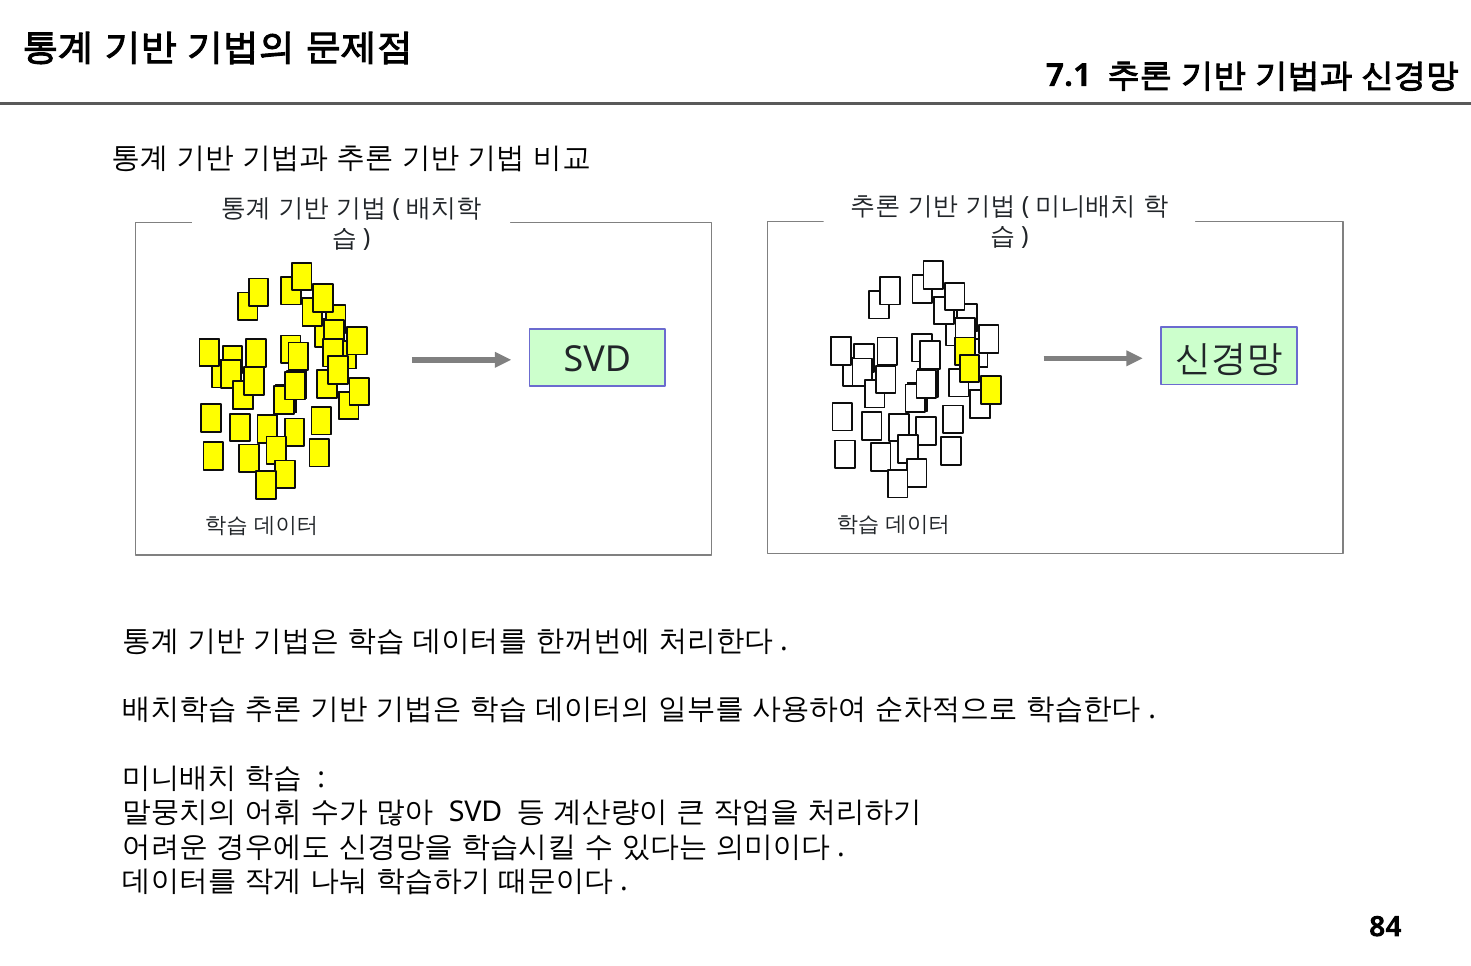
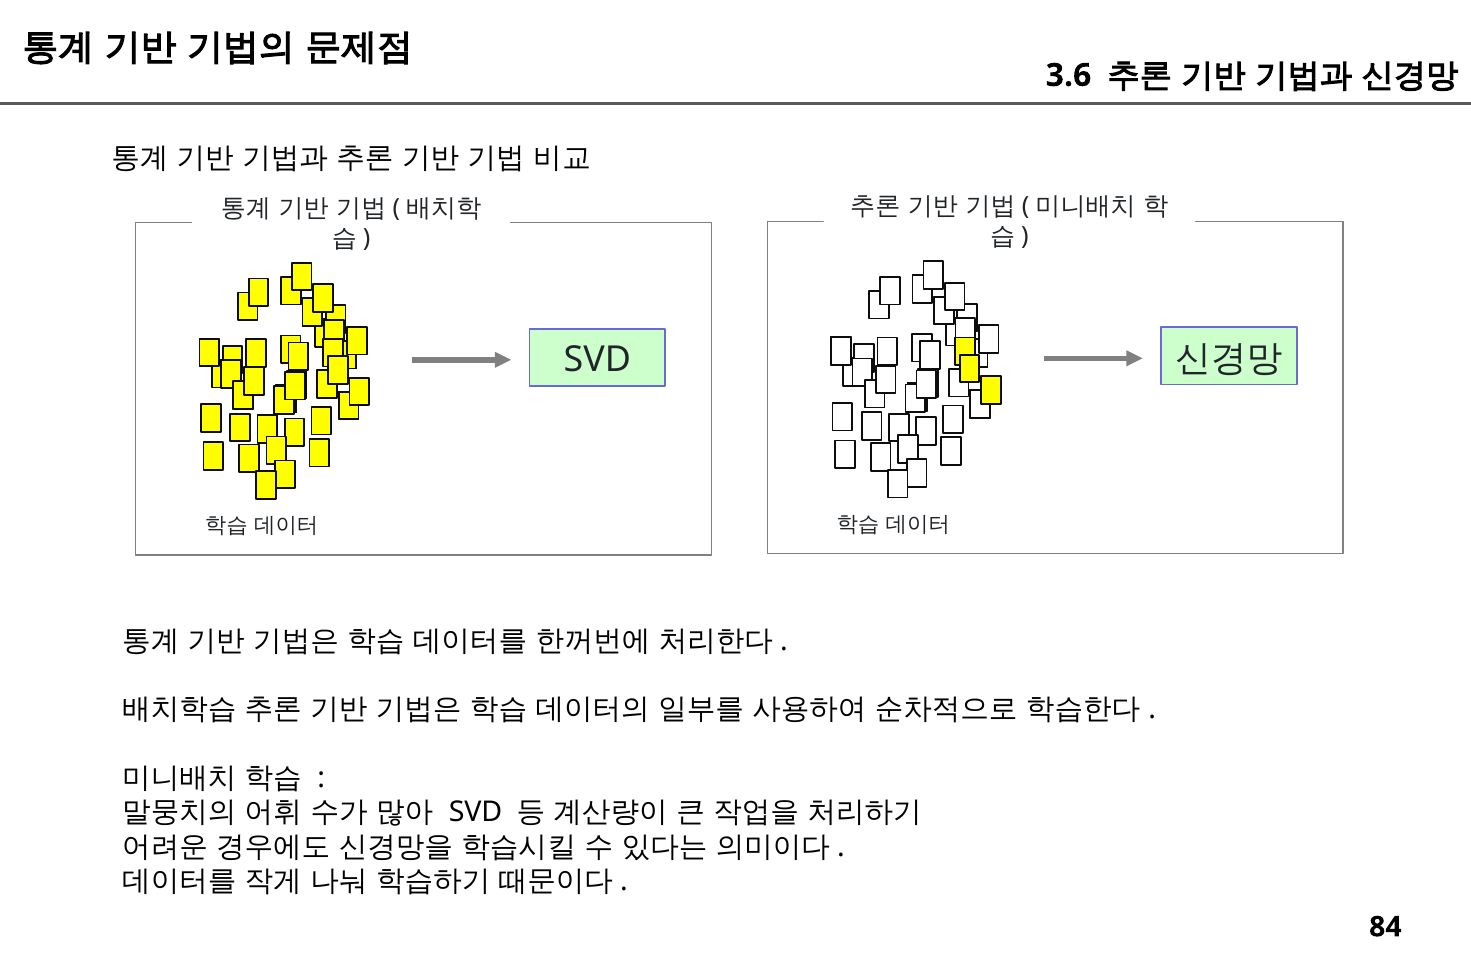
7.1: 7.1 -> 3.6
